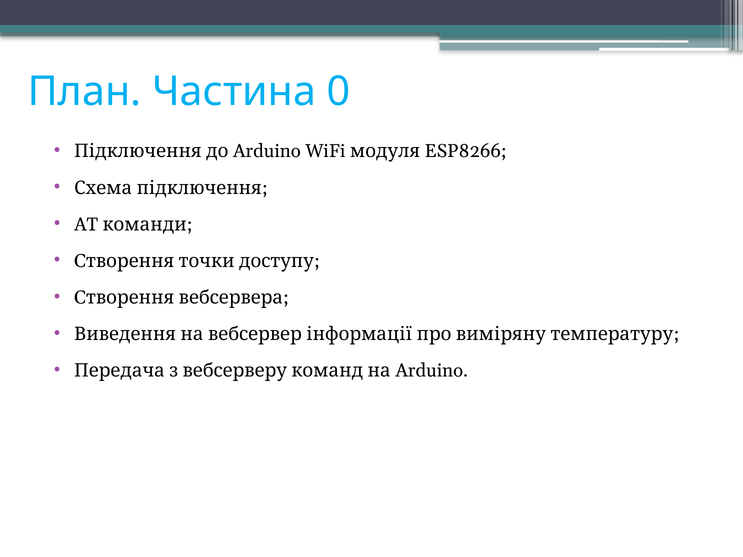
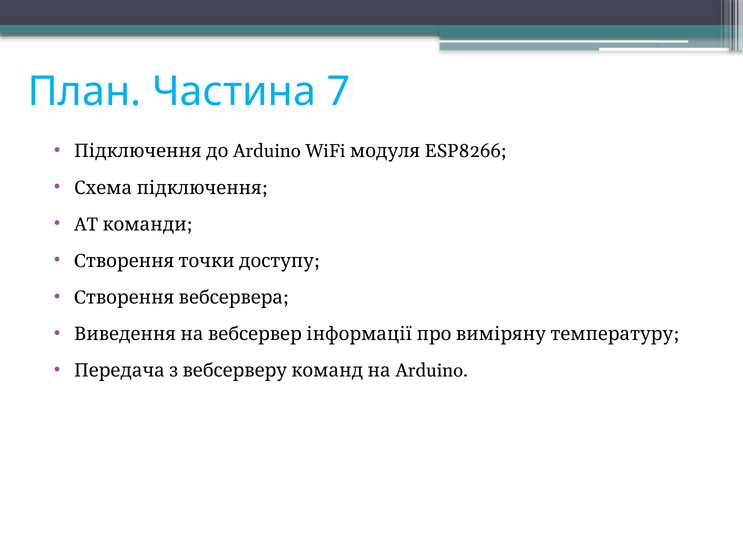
0: 0 -> 7
